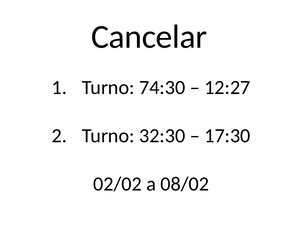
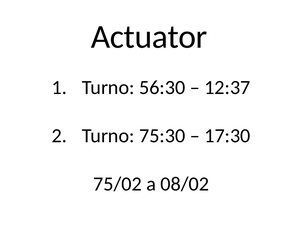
Cancelar: Cancelar -> Actuator
74:30: 74:30 -> 56:30
12:27: 12:27 -> 12:37
32:30: 32:30 -> 75:30
02/02: 02/02 -> 75/02
